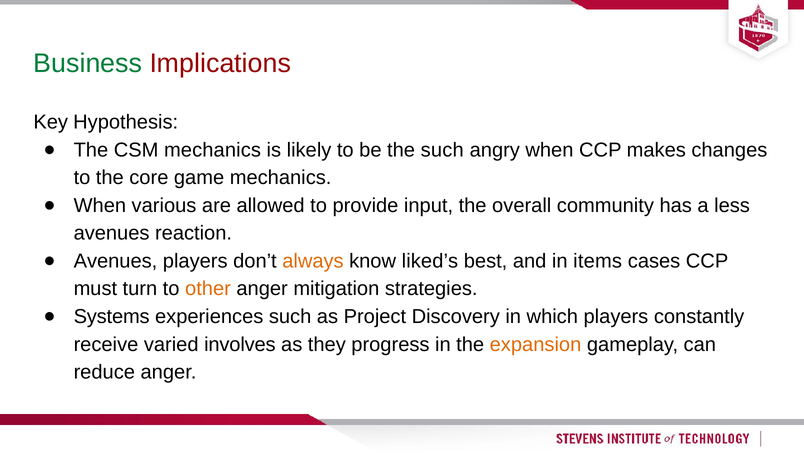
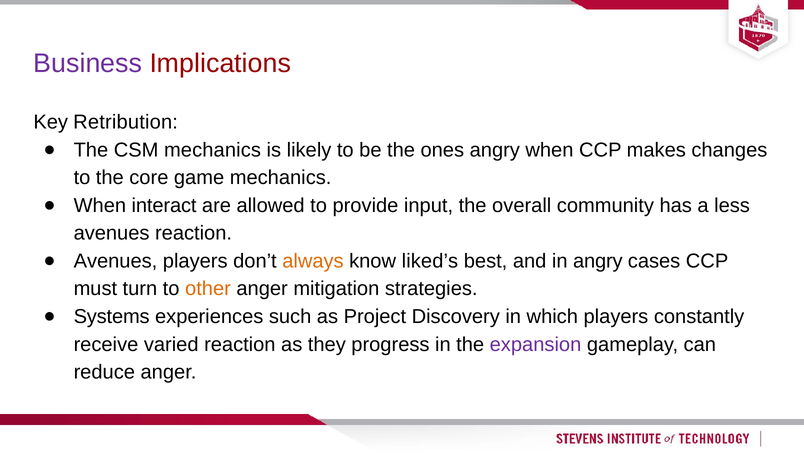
Business colour: green -> purple
Hypothesis: Hypothesis -> Retribution
the such: such -> ones
various: various -> interact
in items: items -> angry
varied involves: involves -> reaction
expansion colour: orange -> purple
